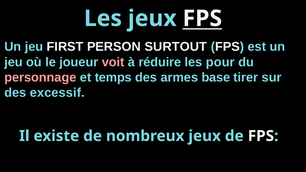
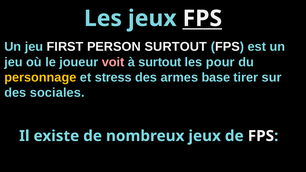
à réduire: réduire -> surtout
personnage colour: pink -> yellow
temps: temps -> stress
excessif: excessif -> sociales
